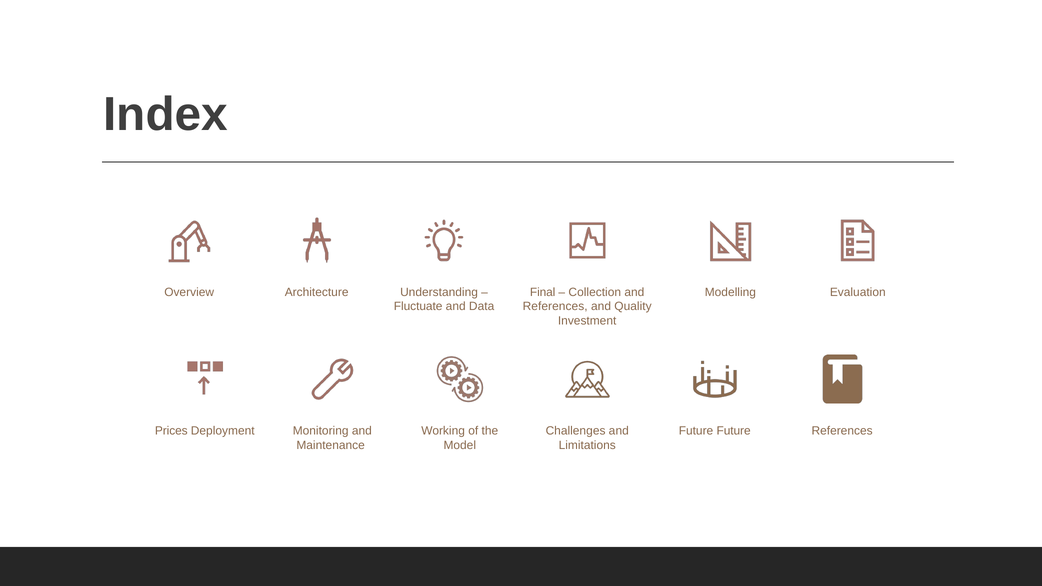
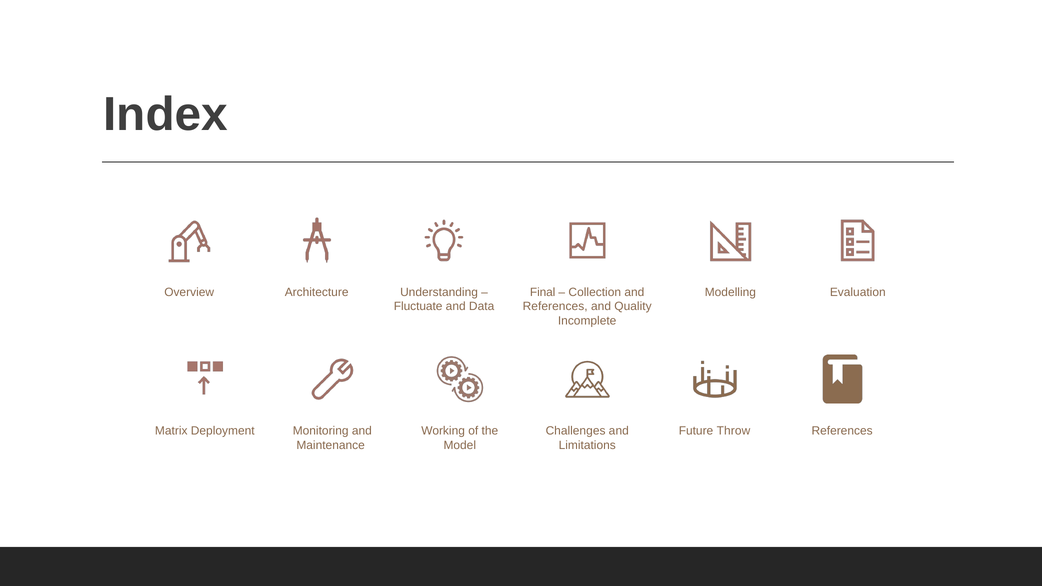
Investment: Investment -> Incomplete
Prices: Prices -> Matrix
Future Future: Future -> Throw
